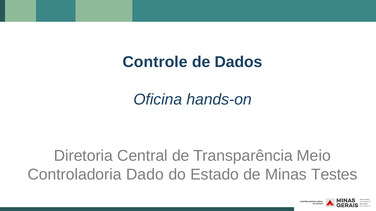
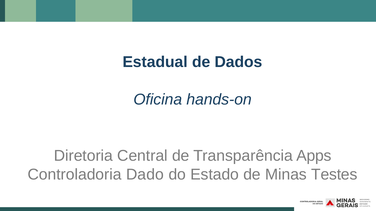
Controle: Controle -> Estadual
Meio: Meio -> Apps
